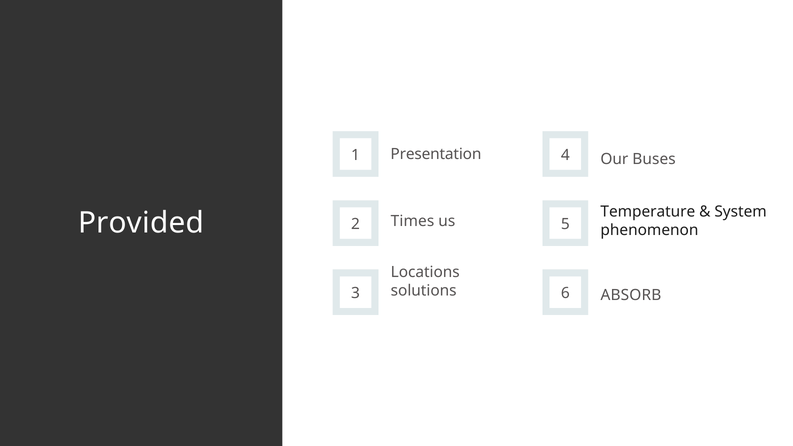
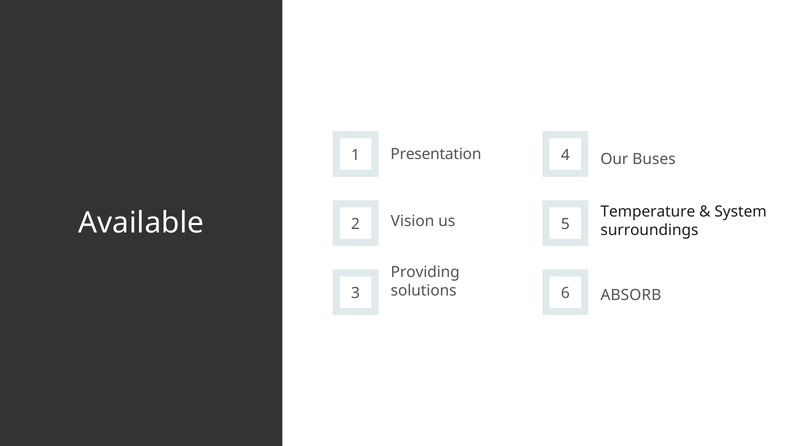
Provided: Provided -> Available
Times: Times -> Vision
phenomenon: phenomenon -> surroundings
Locations: Locations -> Providing
